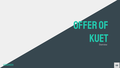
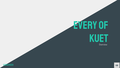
Offer: Offer -> Every
